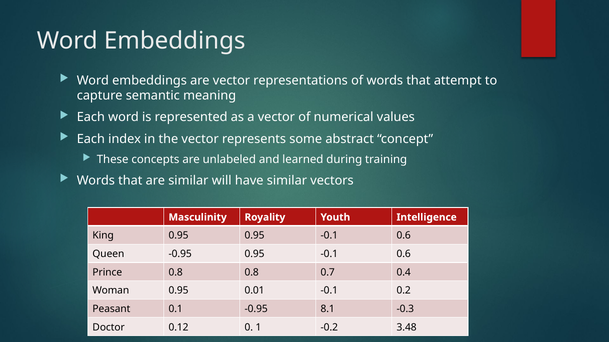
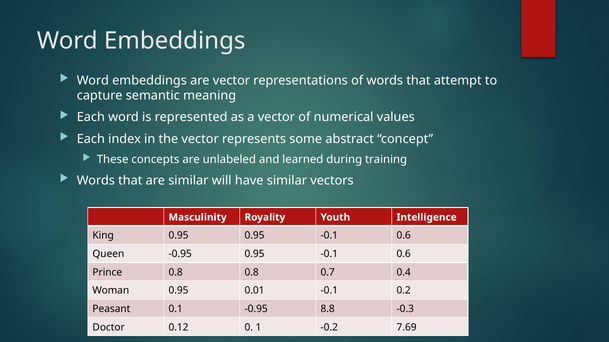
8.1: 8.1 -> 8.8
3.48: 3.48 -> 7.69
